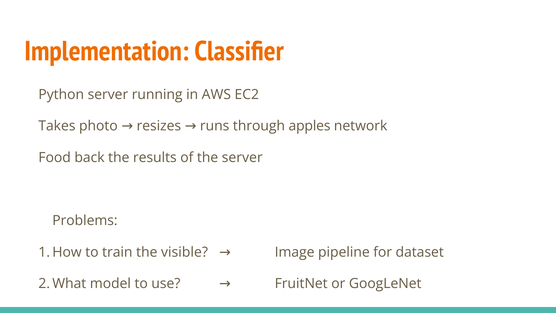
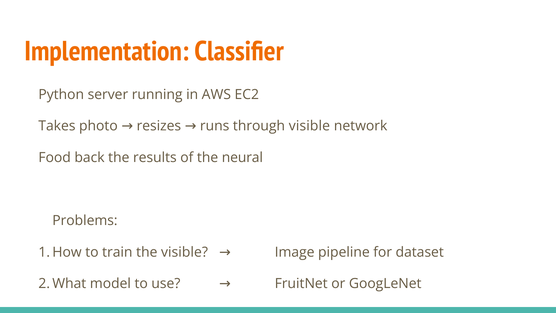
through apples: apples -> visible
the server: server -> neural
